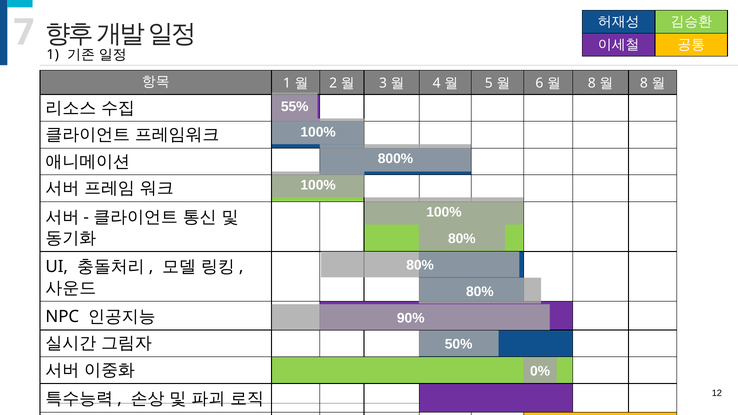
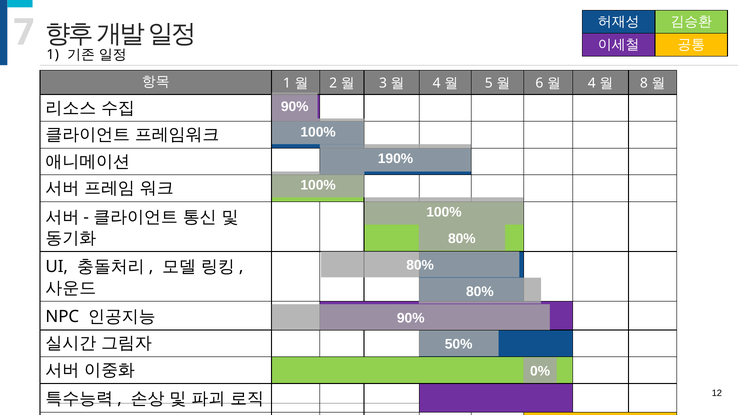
8 at (592, 83): 8 -> 4
55% at (295, 106): 55% -> 90%
800%: 800% -> 190%
